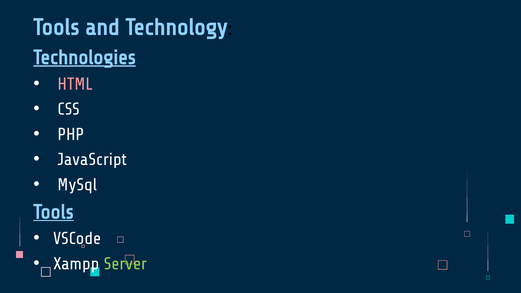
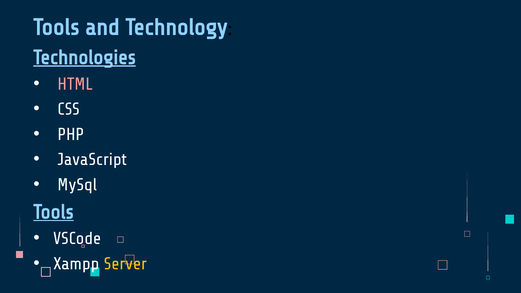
Server colour: light green -> yellow
